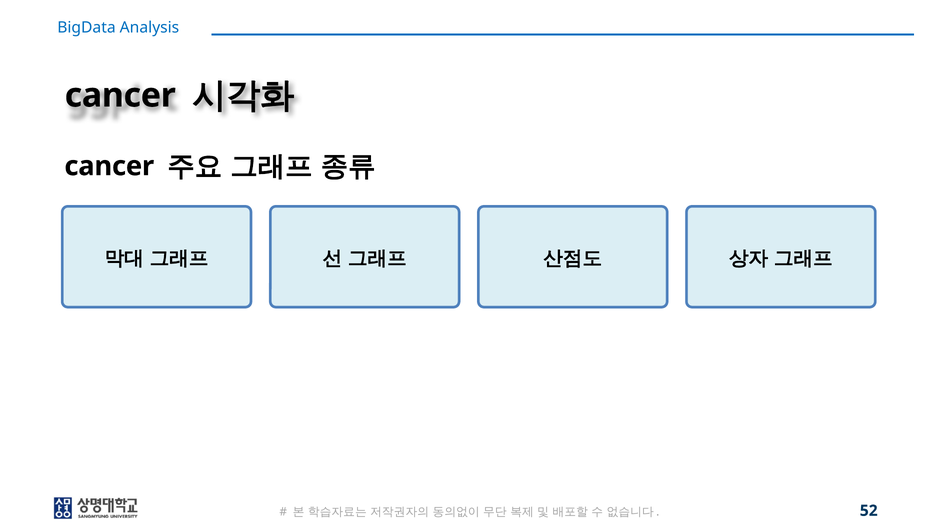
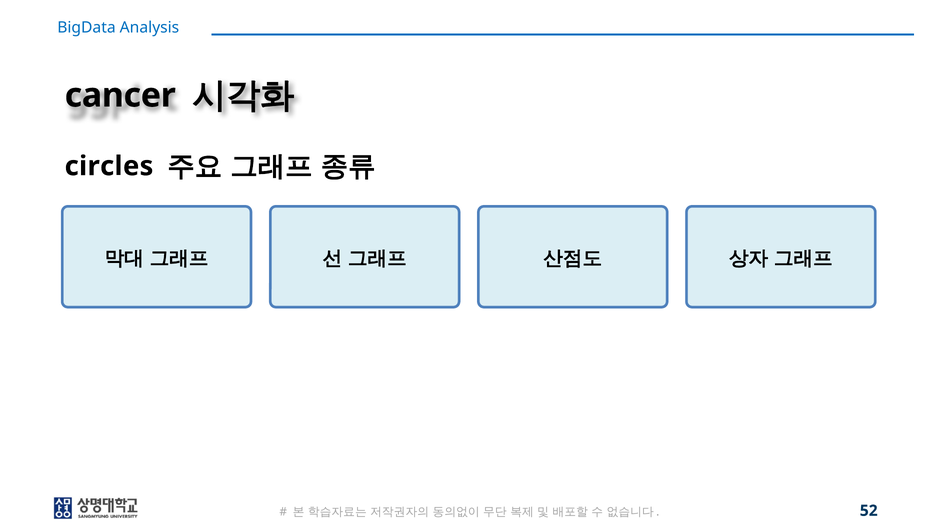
cancer at (109, 166): cancer -> circles
